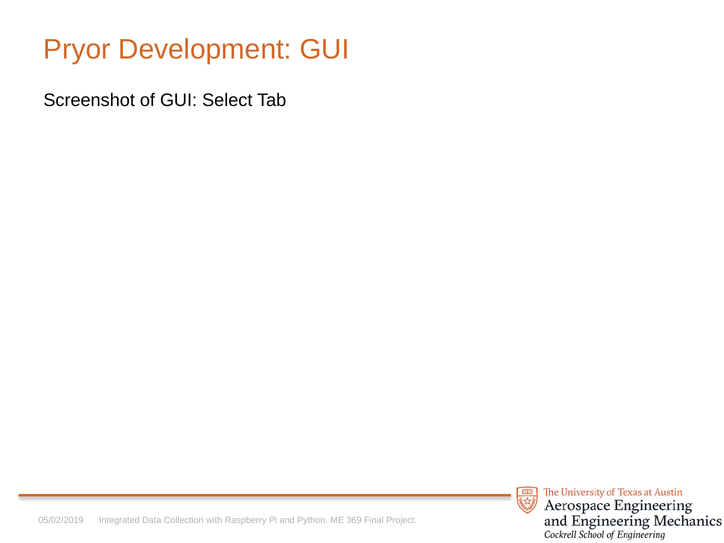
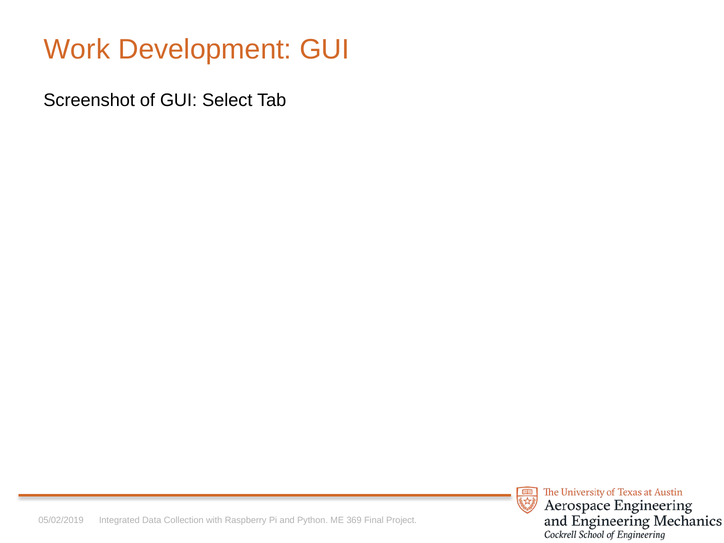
Pryor: Pryor -> Work
